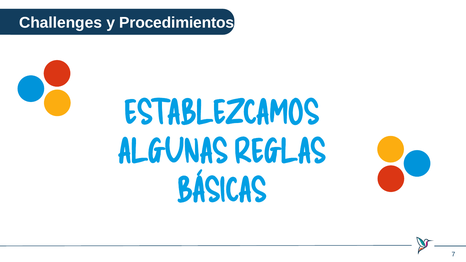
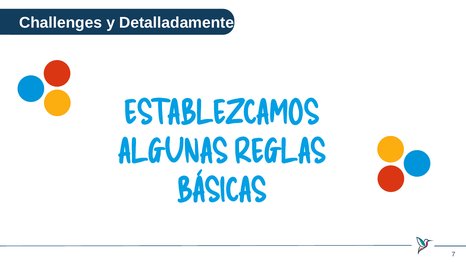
Procedimientos: Procedimientos -> Detalladamente
